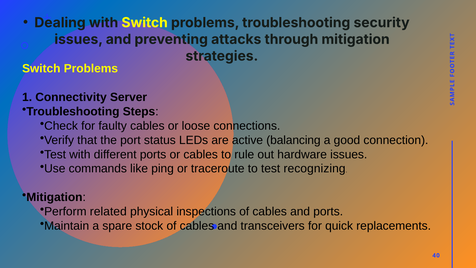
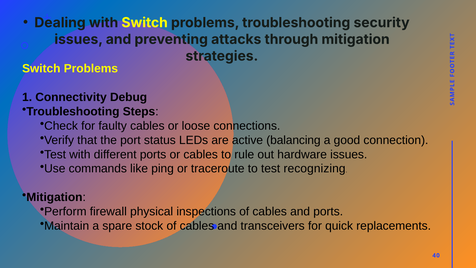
Server: Server -> Debug
related: related -> firewall
